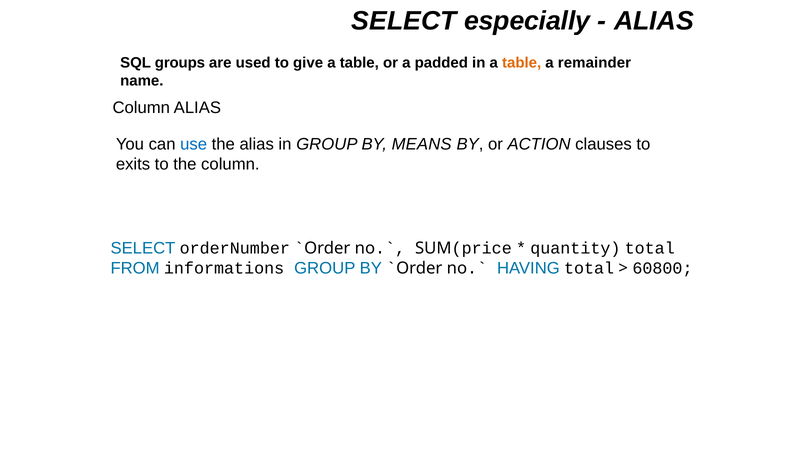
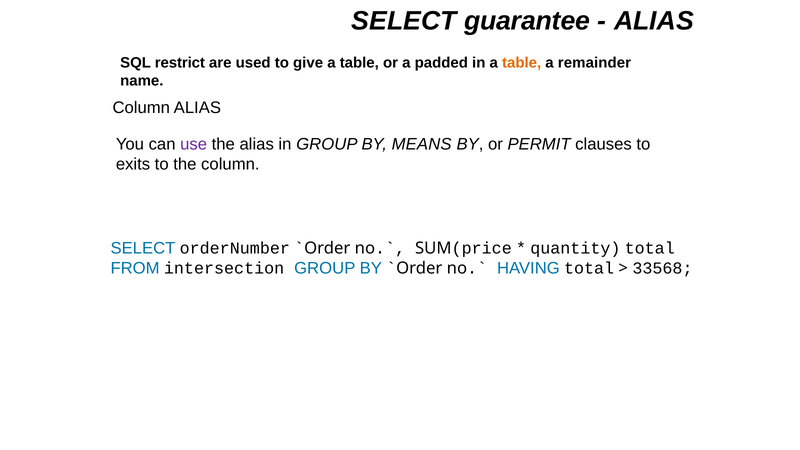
especially: especially -> guarantee
groups: groups -> restrict
use colour: blue -> purple
ACTION: ACTION -> PERMIT
informations: informations -> intersection
60800: 60800 -> 33568
